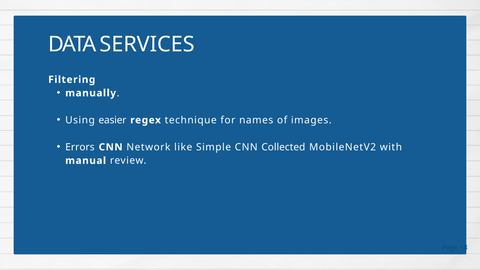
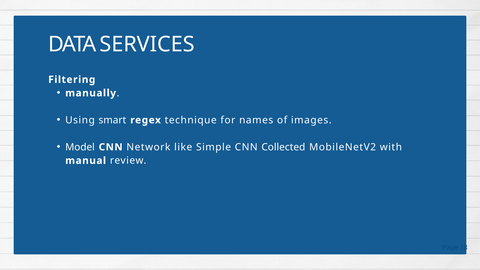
easier: easier -> smart
Errors: Errors -> Model
